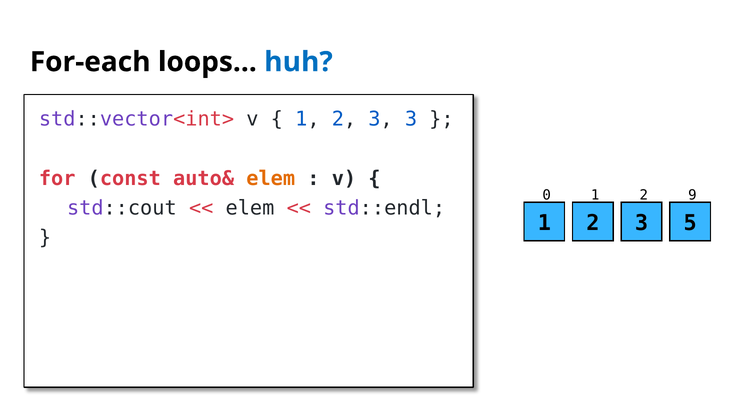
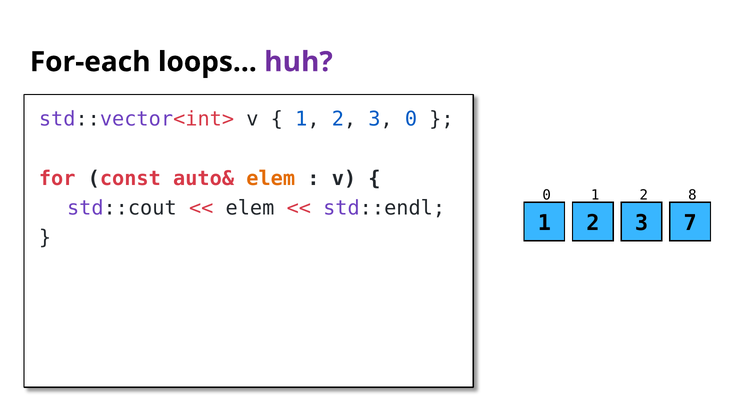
huh colour: blue -> purple
3 3: 3 -> 0
9: 9 -> 8
5: 5 -> 7
